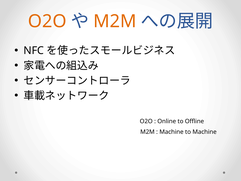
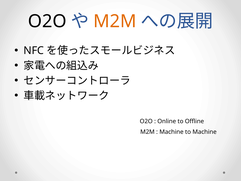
O2O at (47, 21) colour: orange -> black
